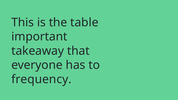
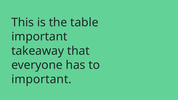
frequency at (41, 79): frequency -> important
